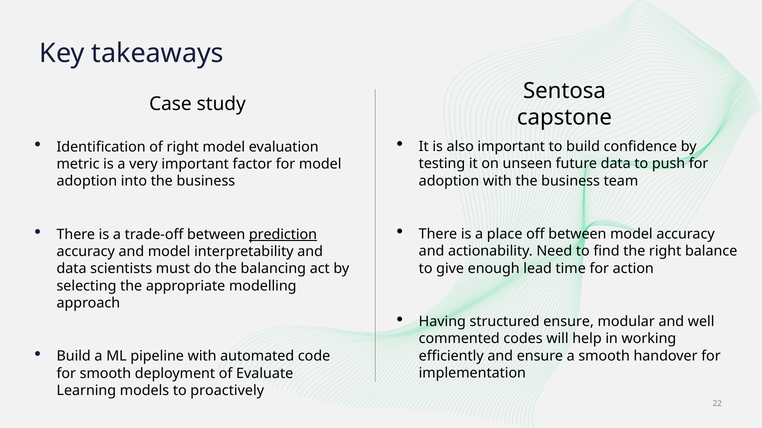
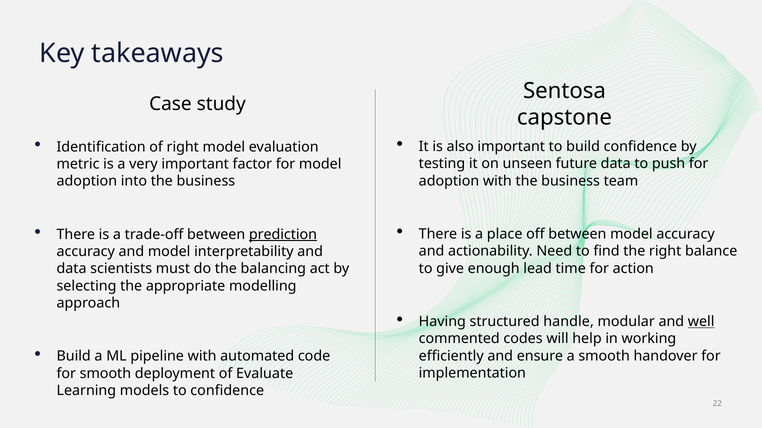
structured ensure: ensure -> handle
well underline: none -> present
to proactively: proactively -> confidence
